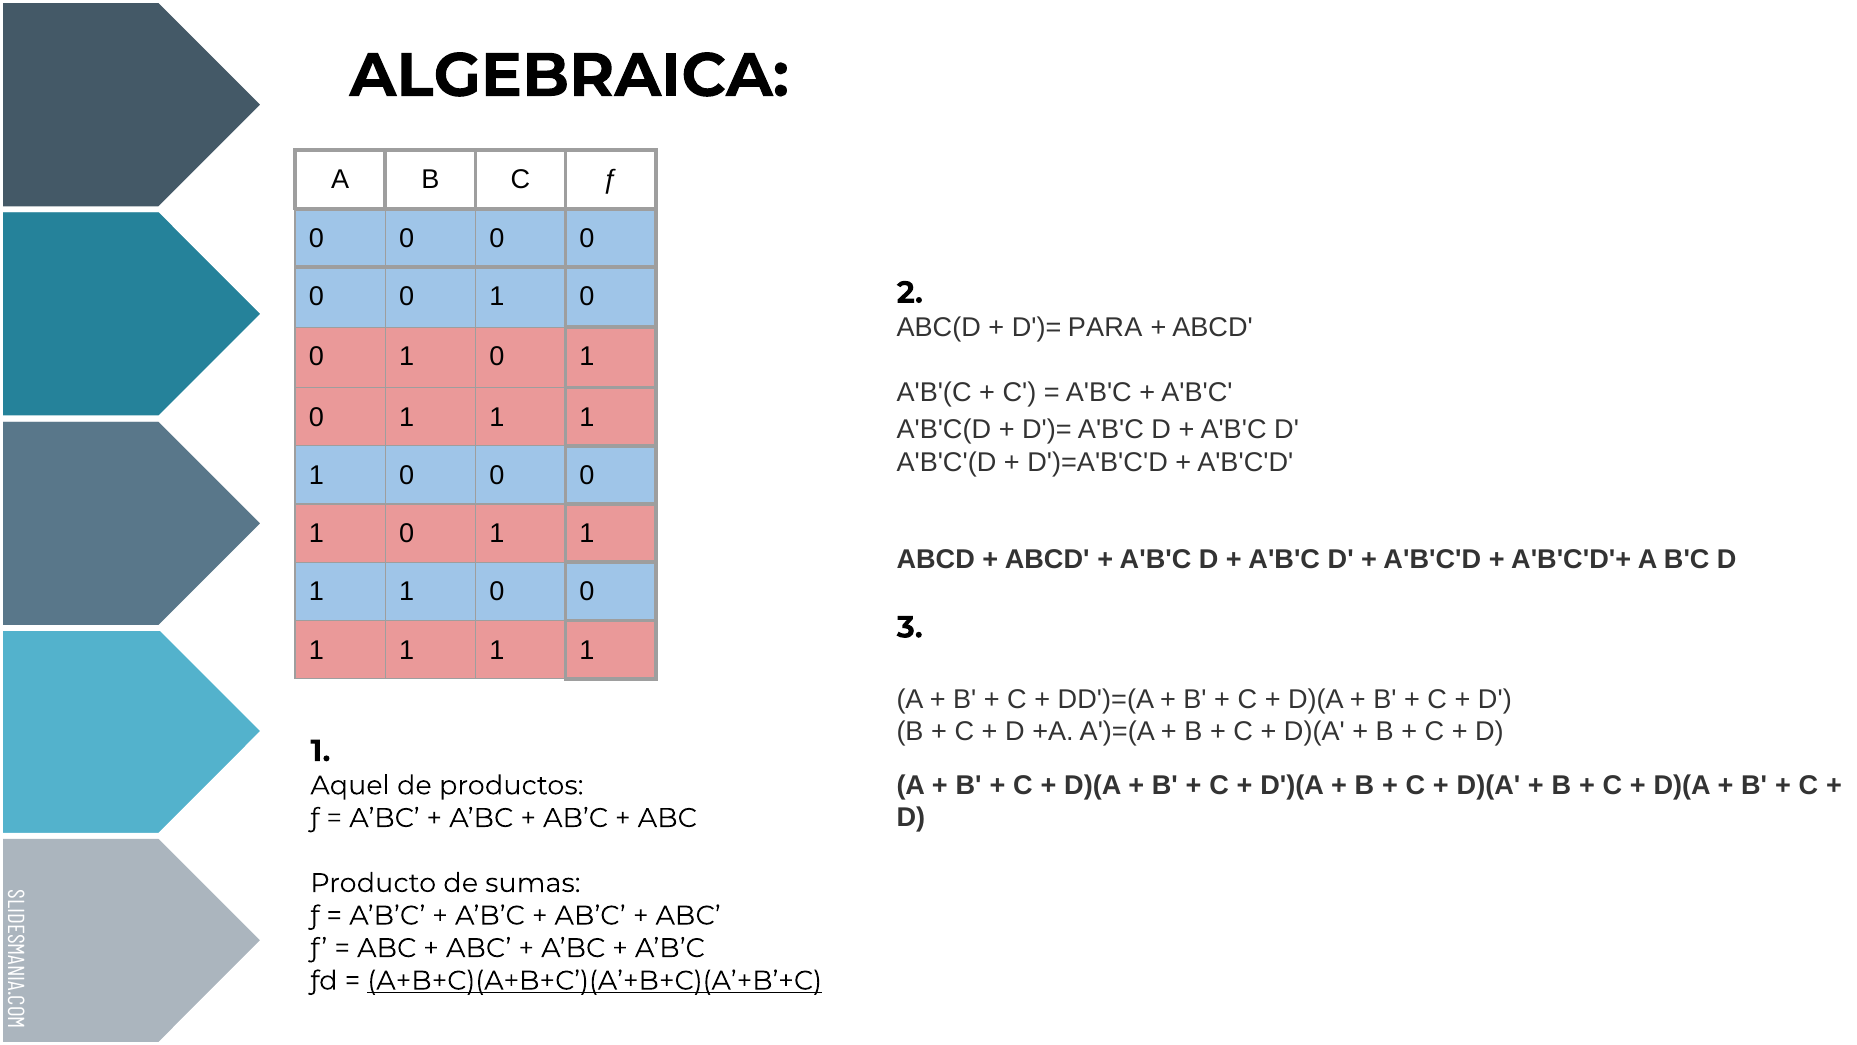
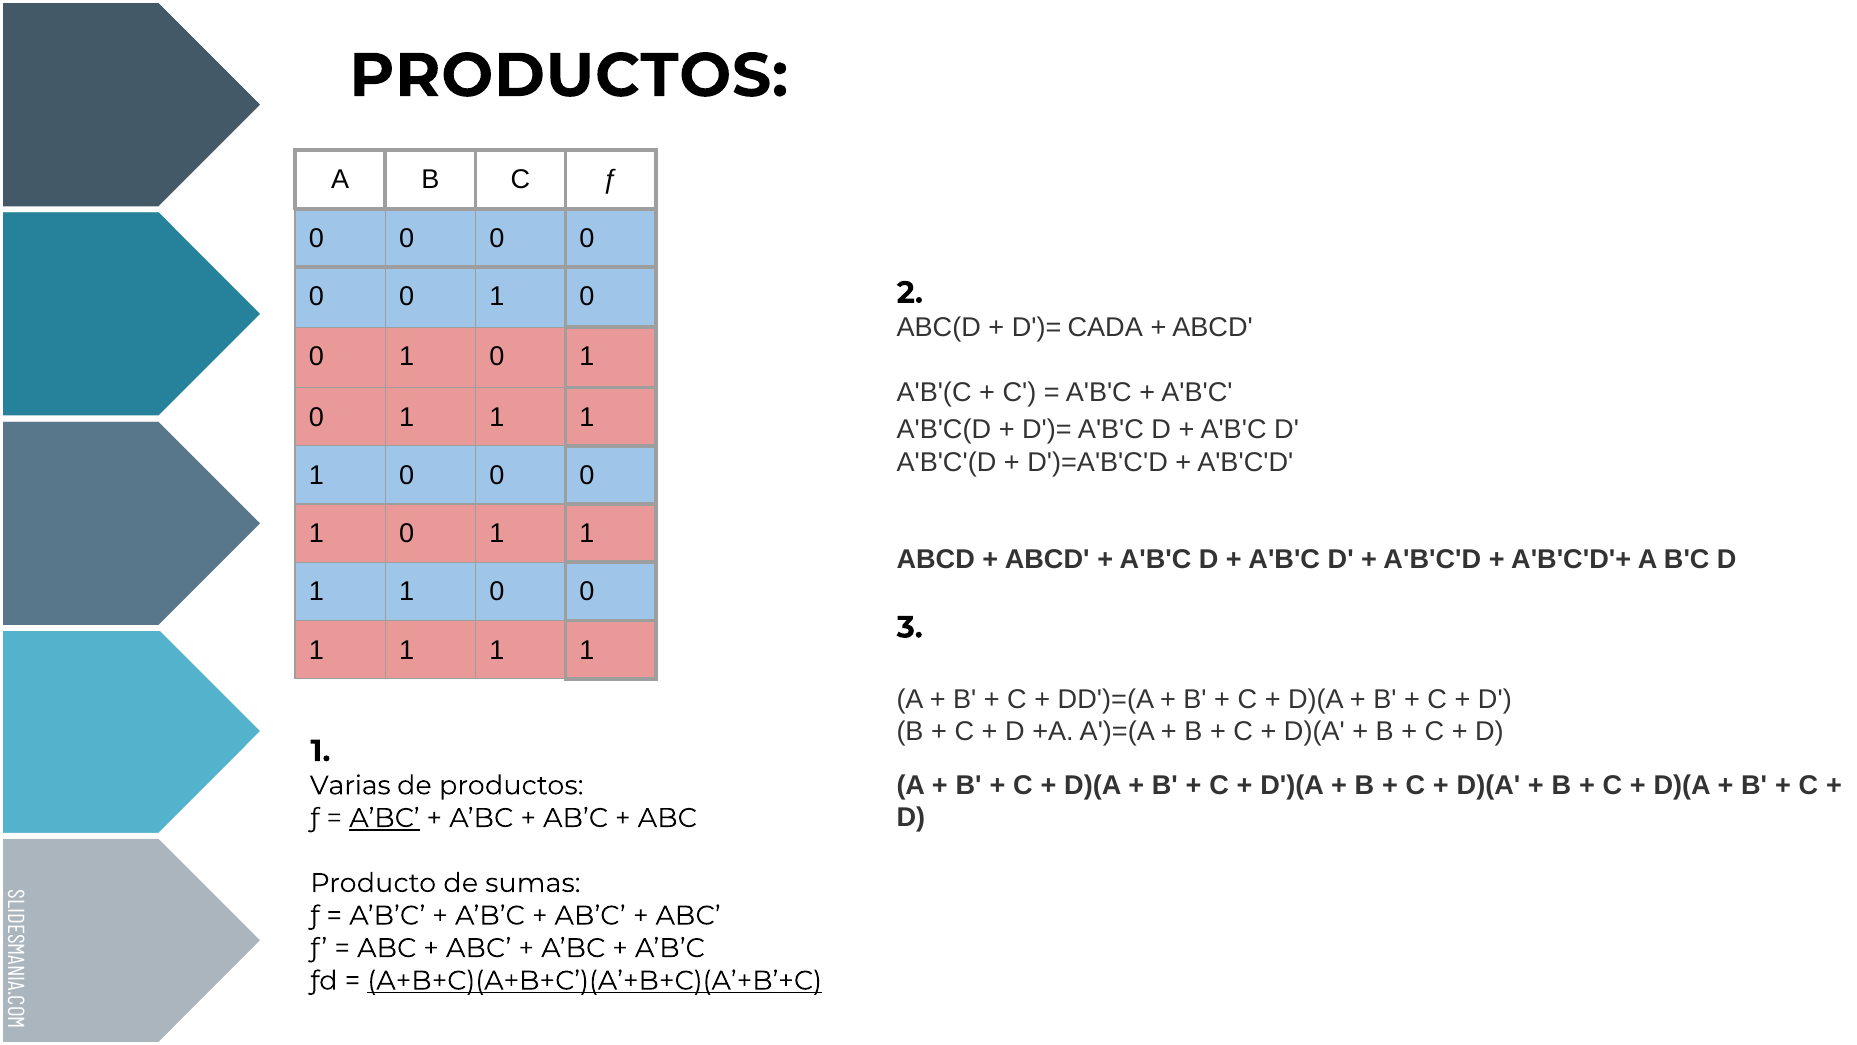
ALGEBRAICA at (569, 76): ALGEBRAICA -> PRODUCTOS
PARA: PARA -> CADA
Aquel: Aquel -> Varias
A’BC at (384, 818) underline: none -> present
